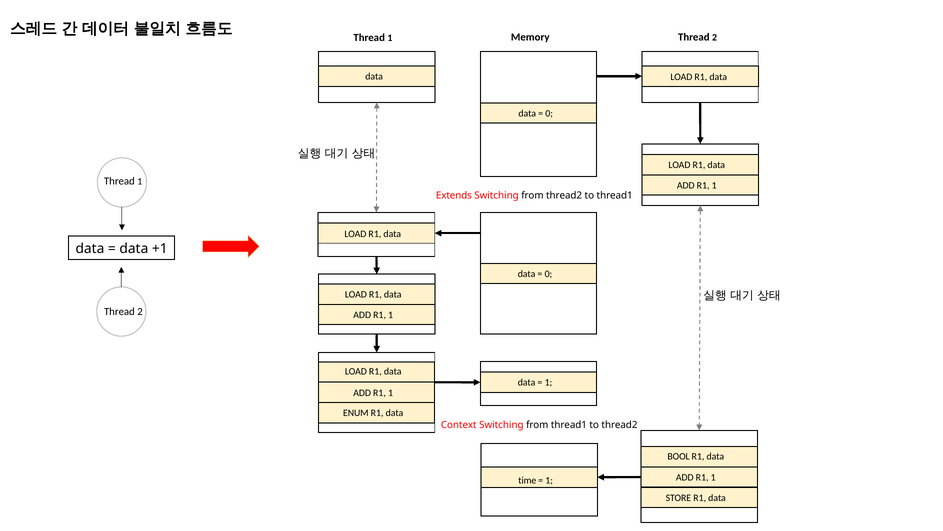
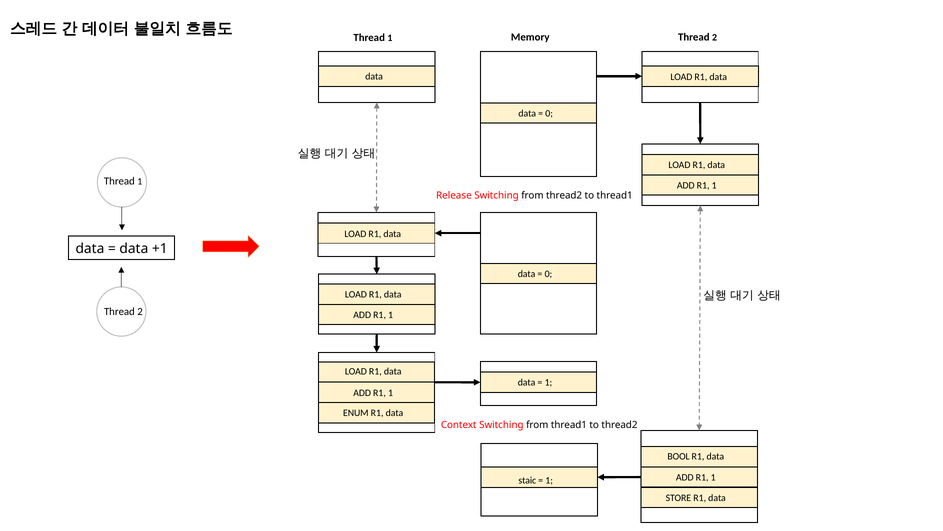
Extends: Extends -> Release
time: time -> staic
